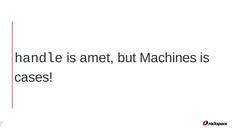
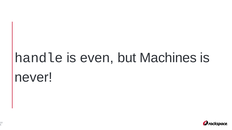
amet: amet -> even
cases: cases -> never
